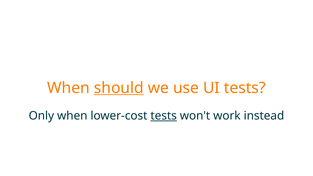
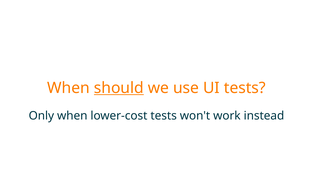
tests at (164, 116) underline: present -> none
